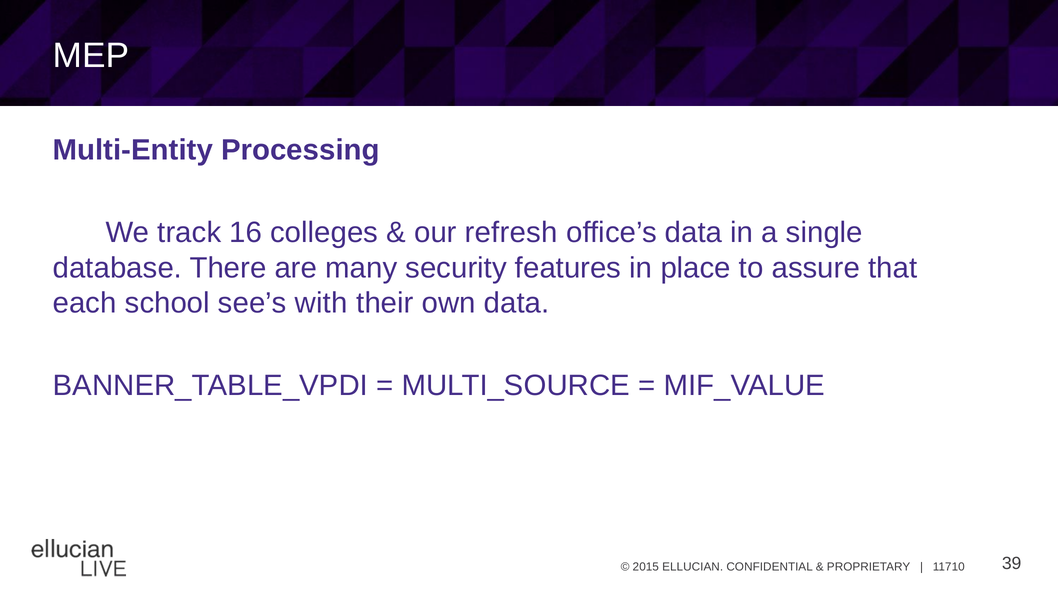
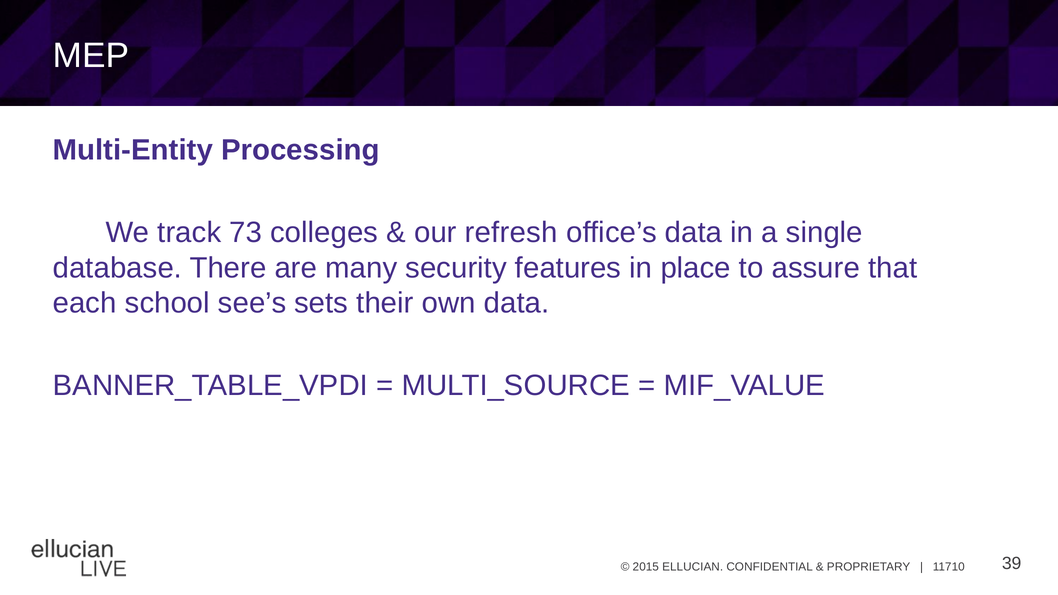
16: 16 -> 73
with: with -> sets
